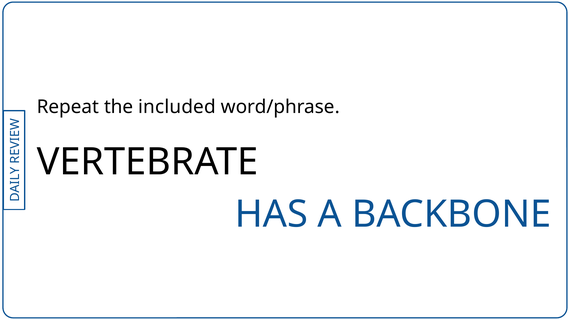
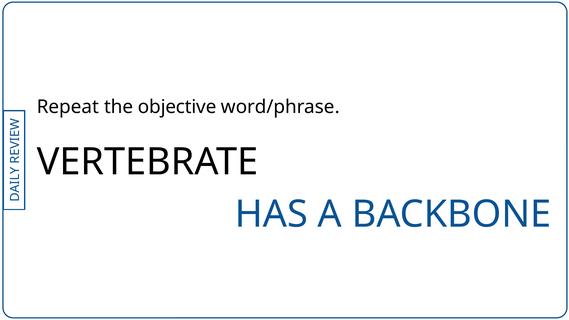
included: included -> objective
